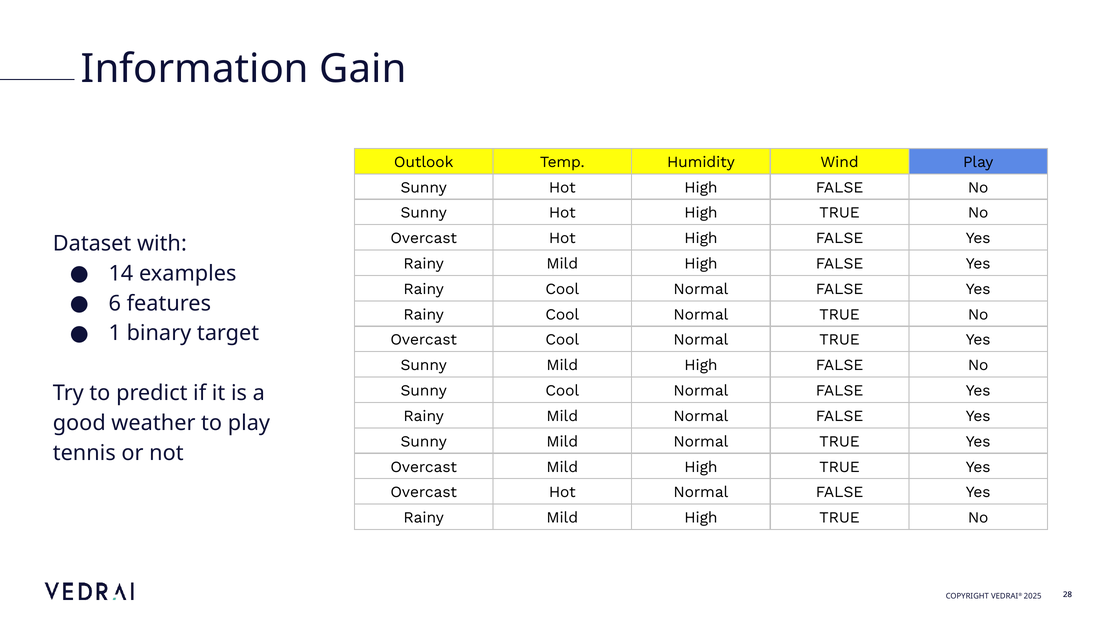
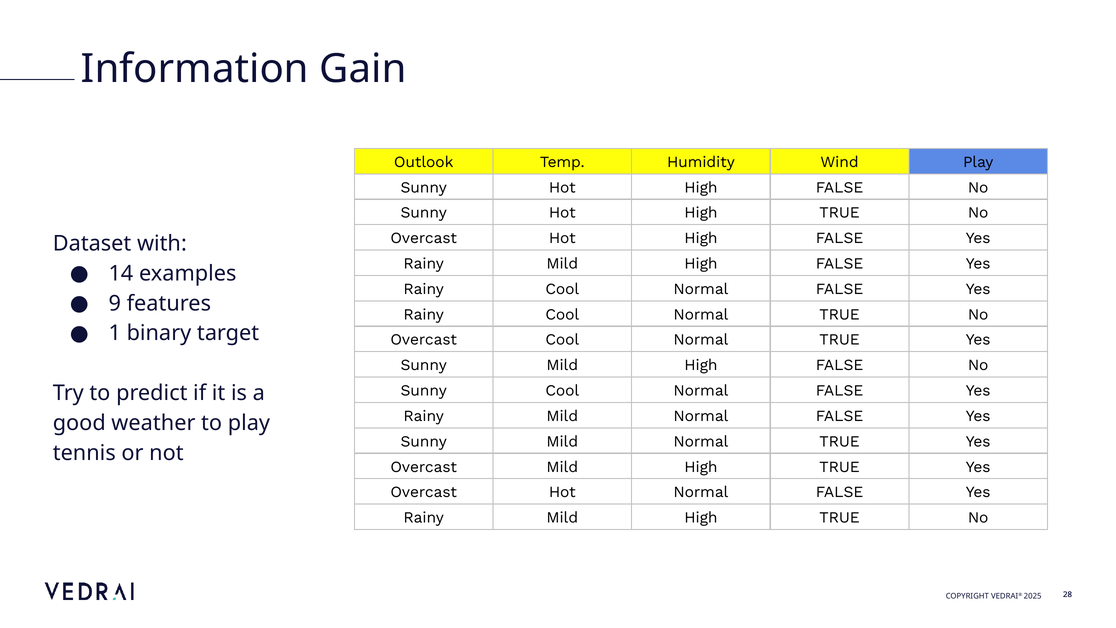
6: 6 -> 9
